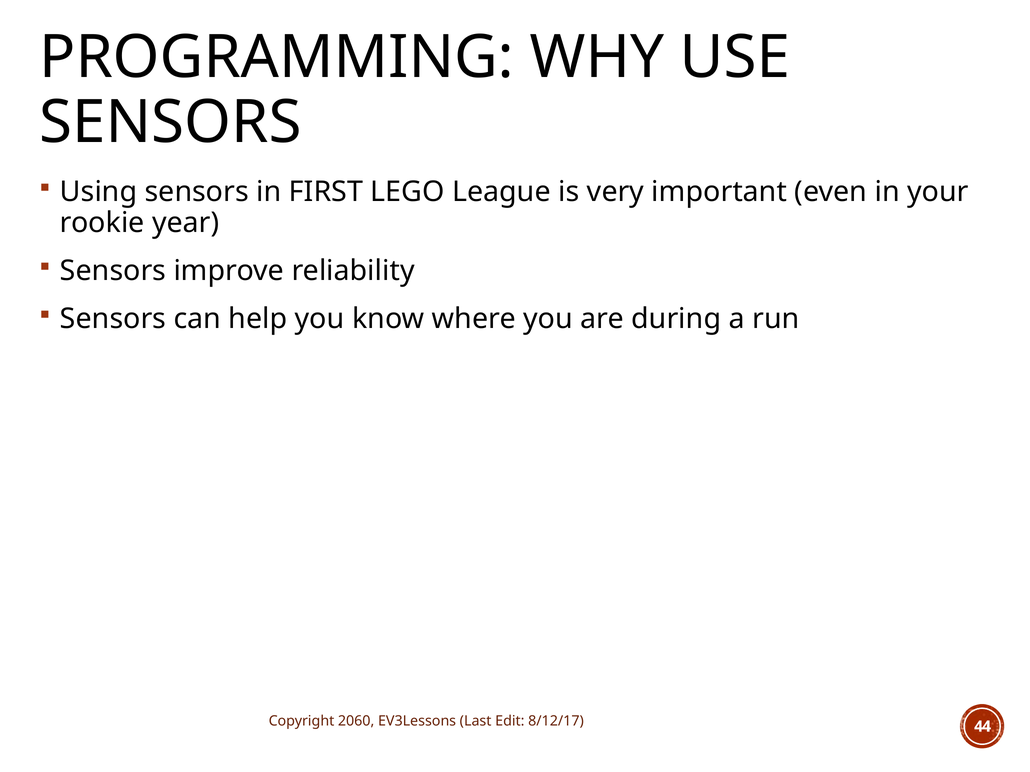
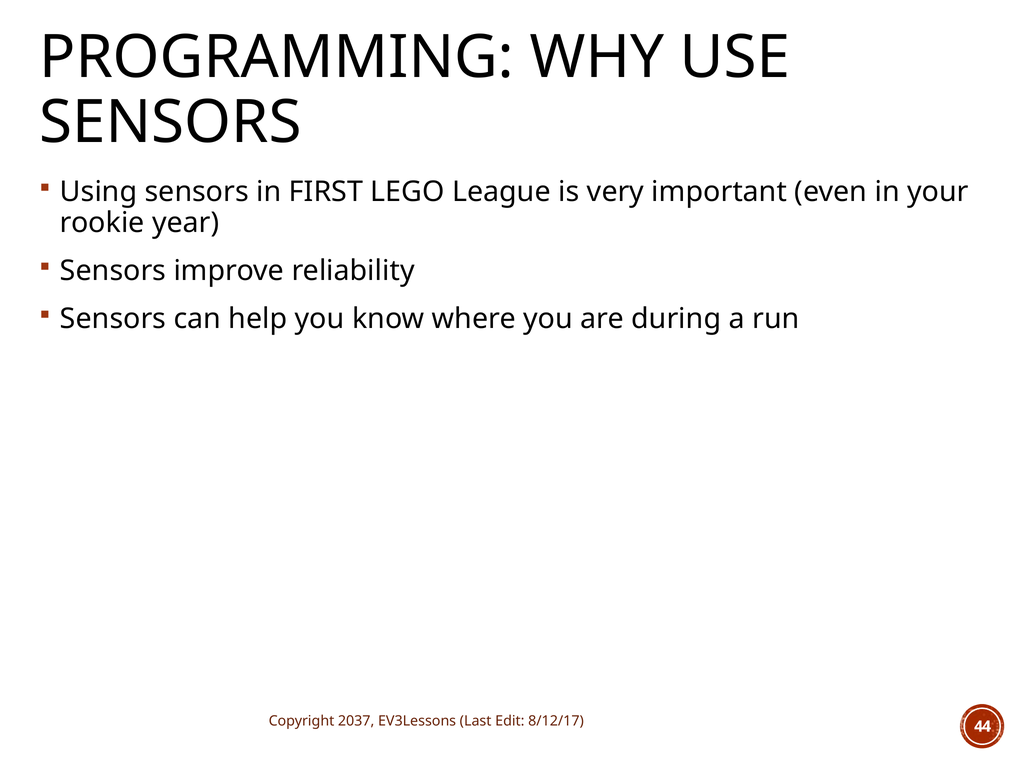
2060: 2060 -> 2037
